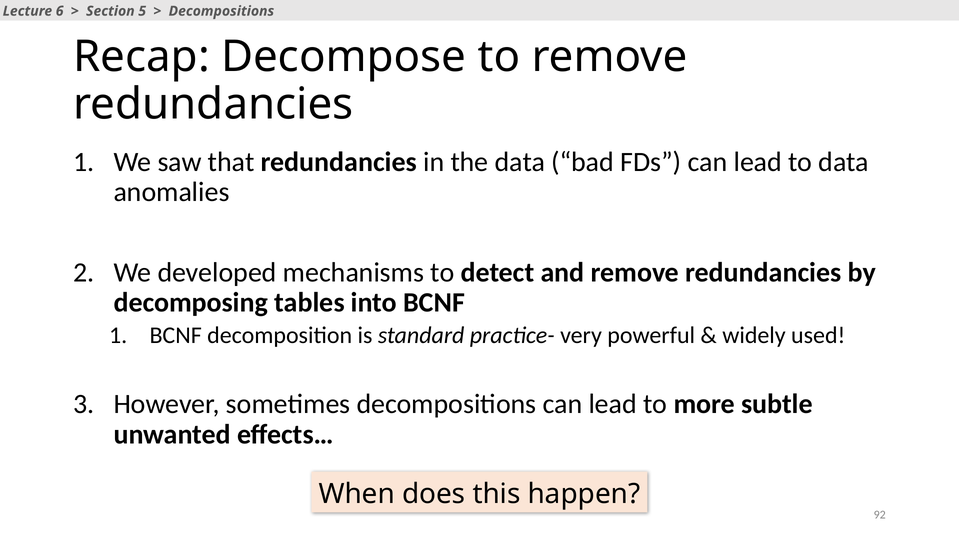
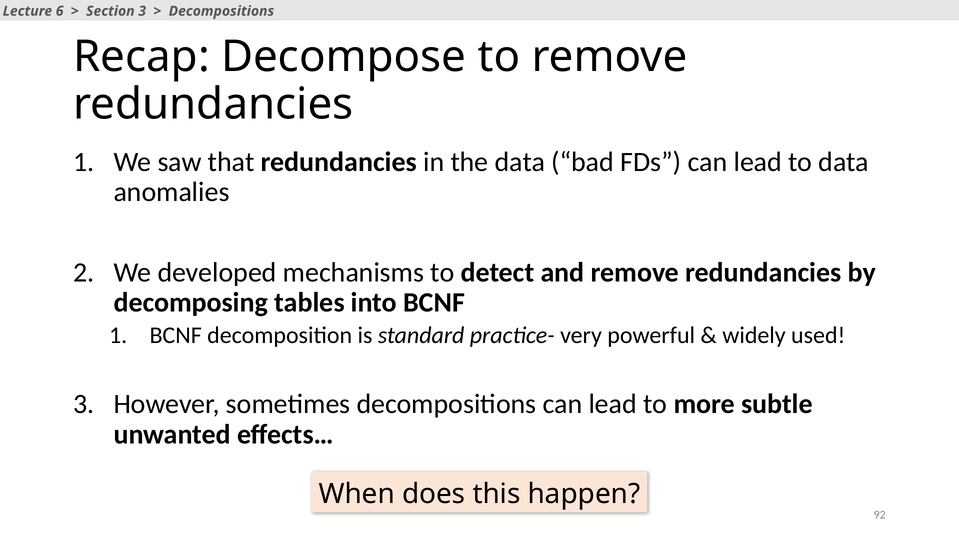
Section 5: 5 -> 3
